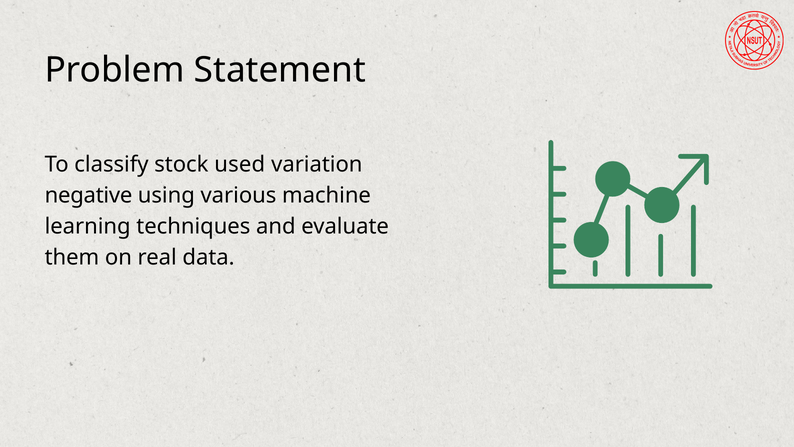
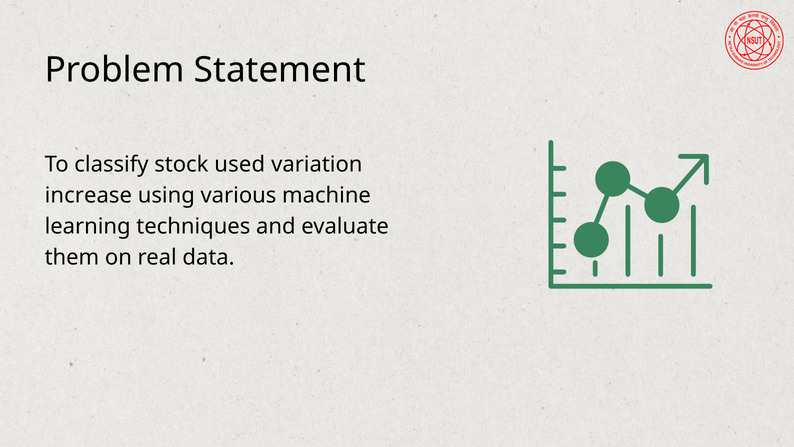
negative: negative -> increase
